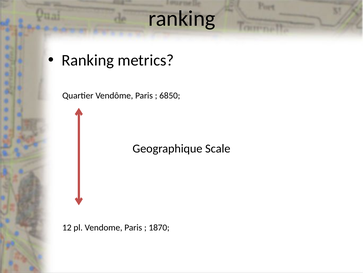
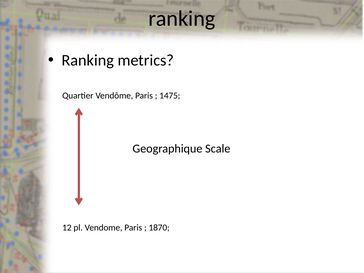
6850: 6850 -> 1475
